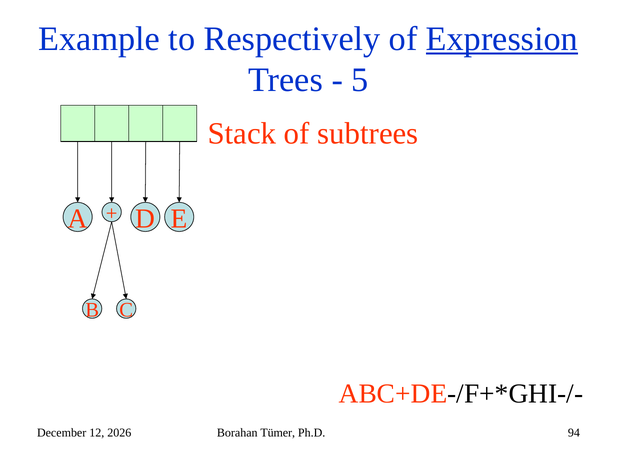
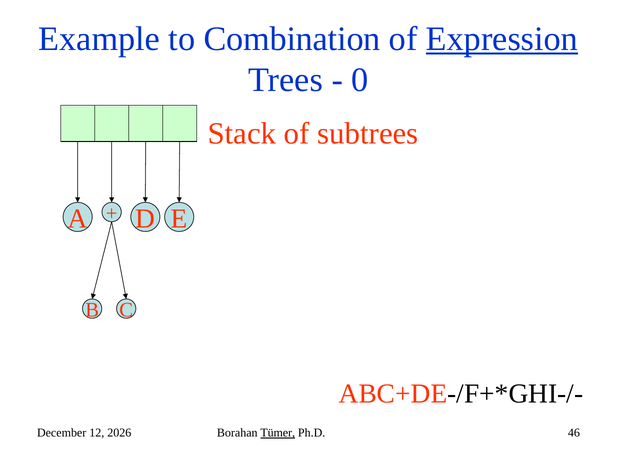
Respectively: Respectively -> Combination
5: 5 -> 0
Tümer underline: none -> present
94: 94 -> 46
